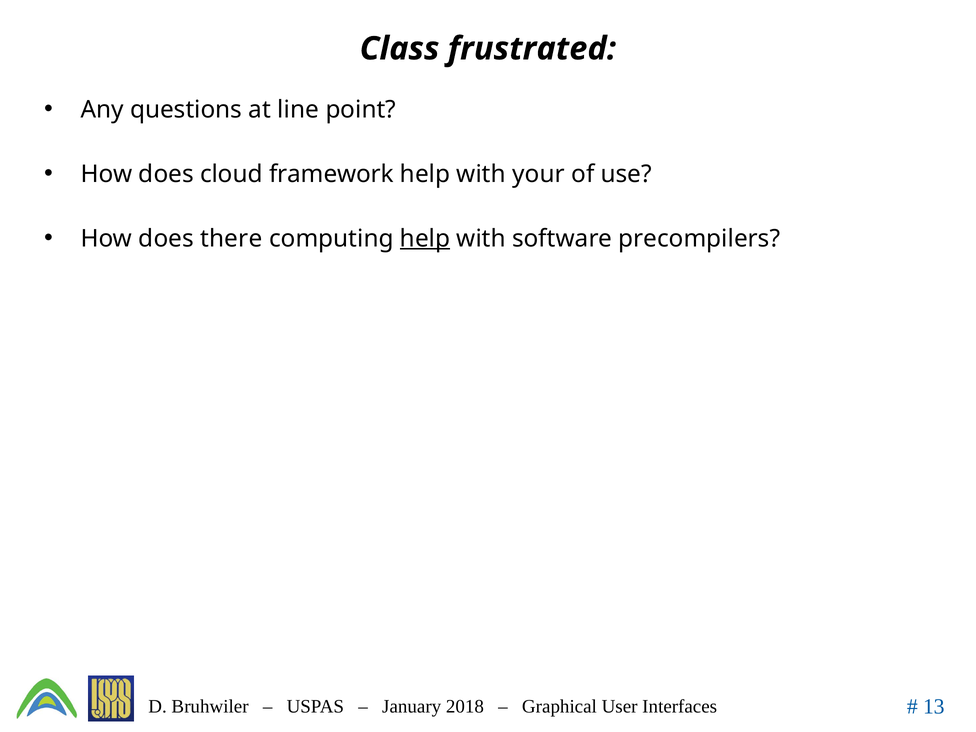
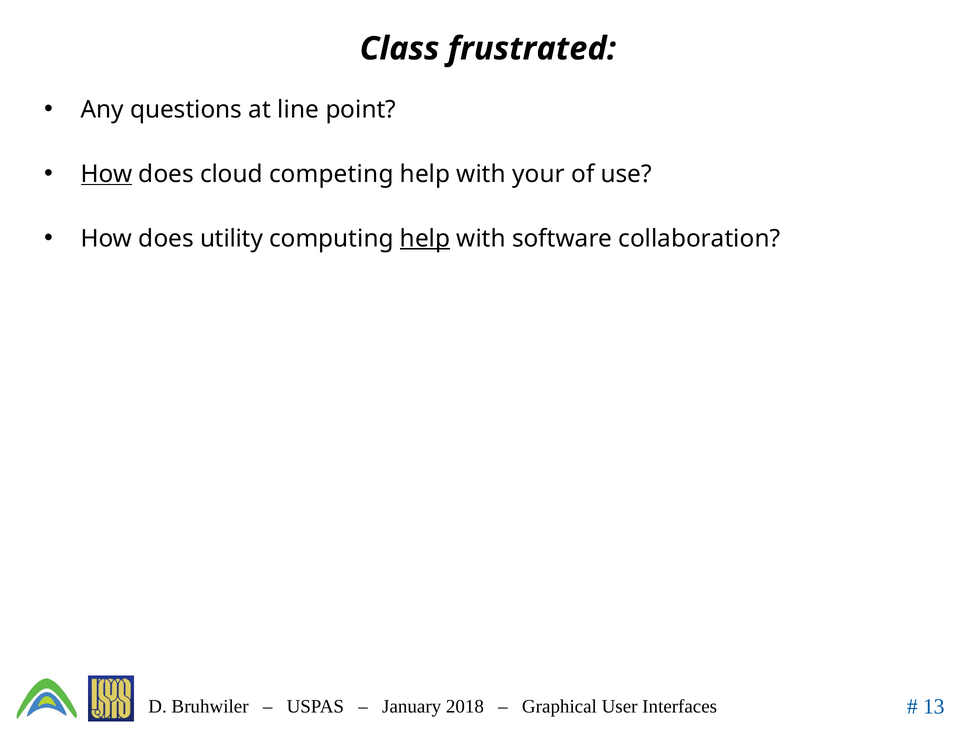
How at (107, 174) underline: none -> present
framework: framework -> competing
there: there -> utility
precompilers: precompilers -> collaboration
